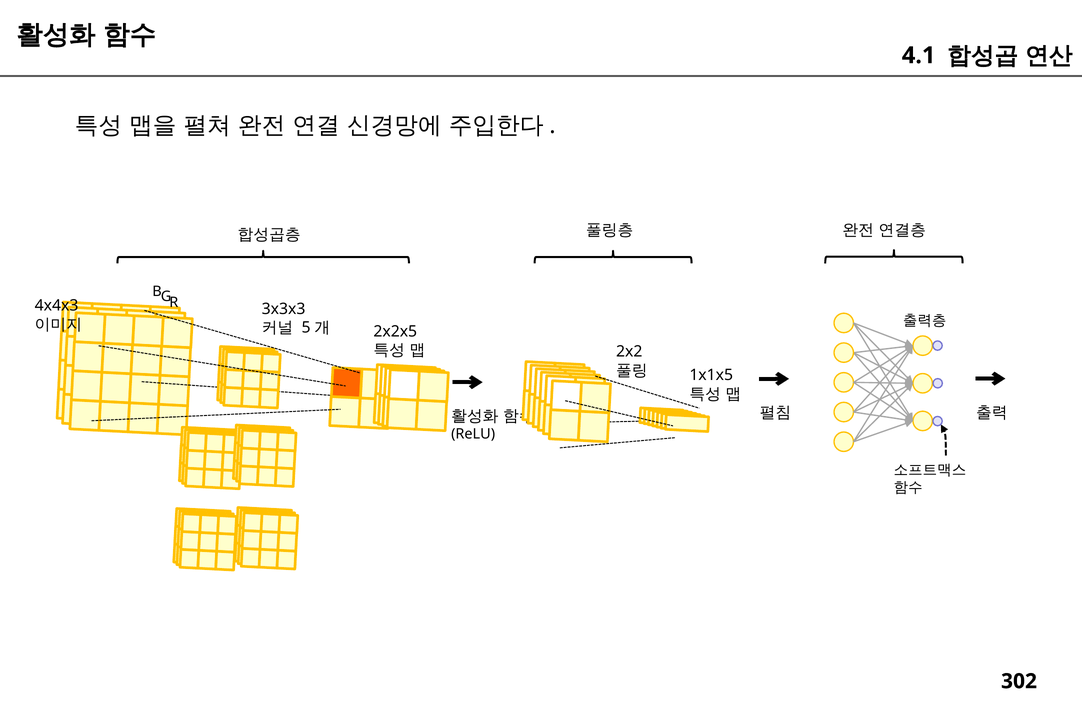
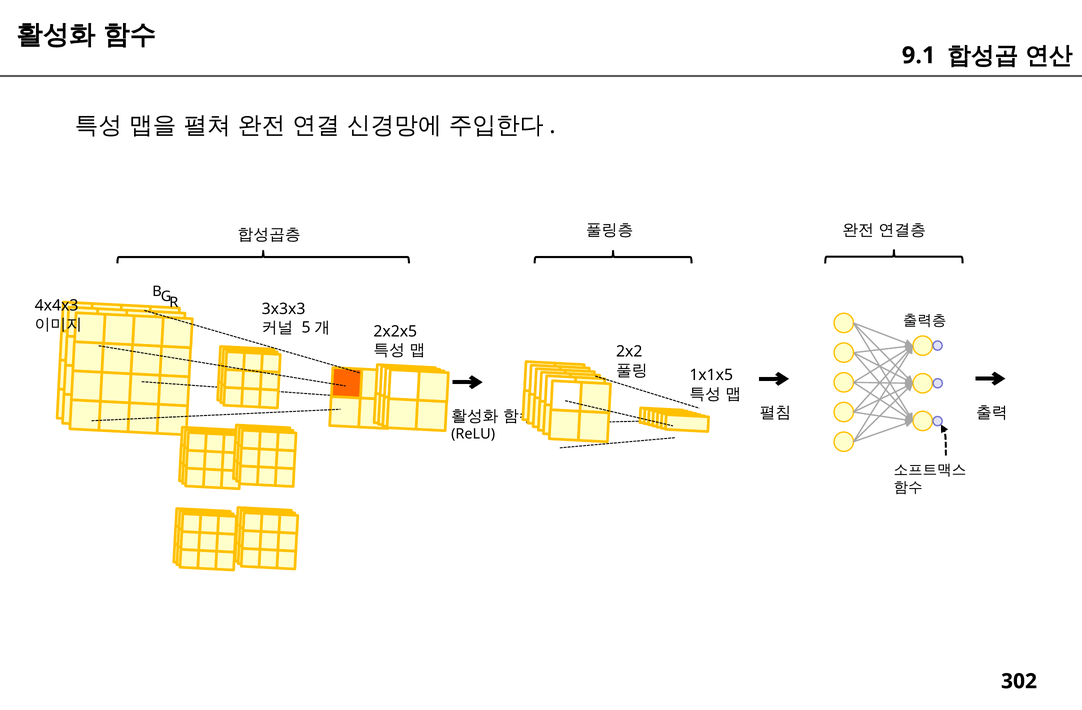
4.1: 4.1 -> 9.1
